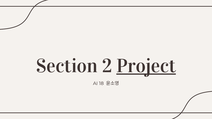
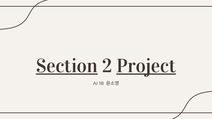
Section underline: none -> present
